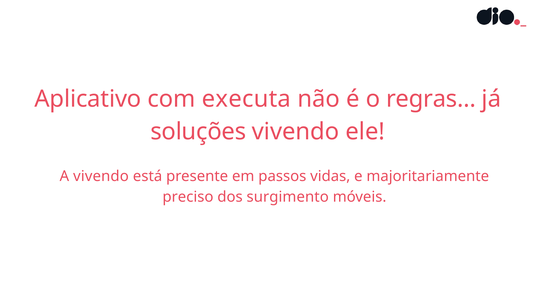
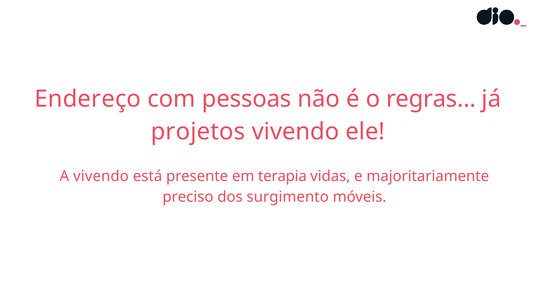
Aplicativo: Aplicativo -> Endereço
executa: executa -> pessoas
soluções: soluções -> projetos
passos: passos -> terapia
